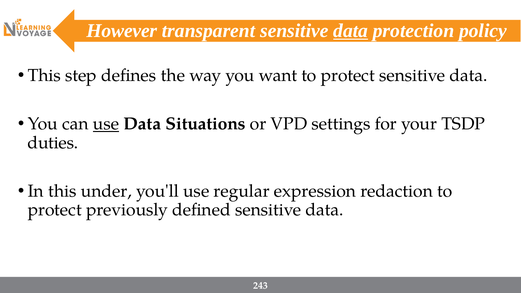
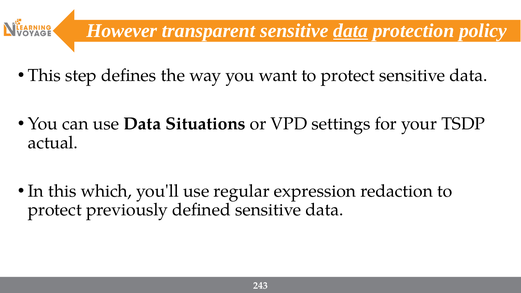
use at (106, 124) underline: present -> none
duties: duties -> actual
under: under -> which
